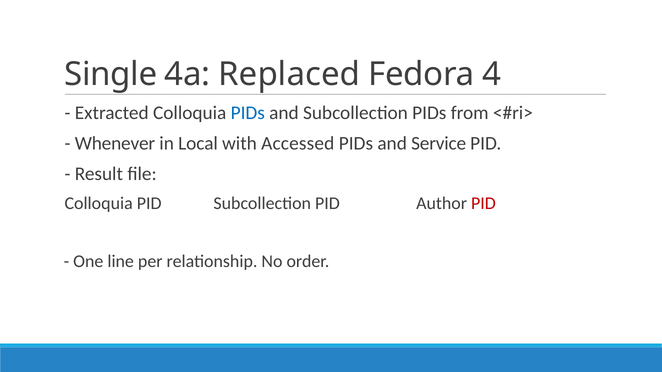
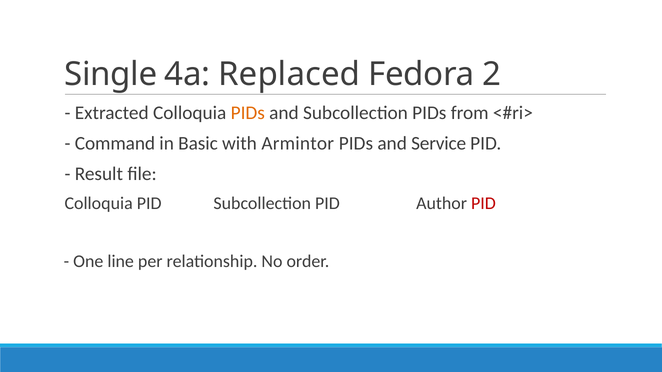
4: 4 -> 2
PIDs at (248, 113) colour: blue -> orange
Whenever: Whenever -> Command
Local: Local -> Basic
Accessed: Accessed -> Armintor
